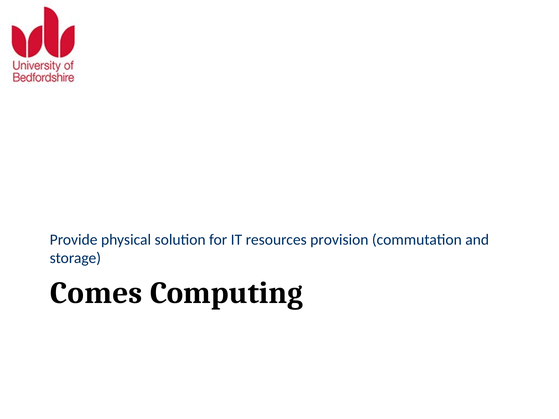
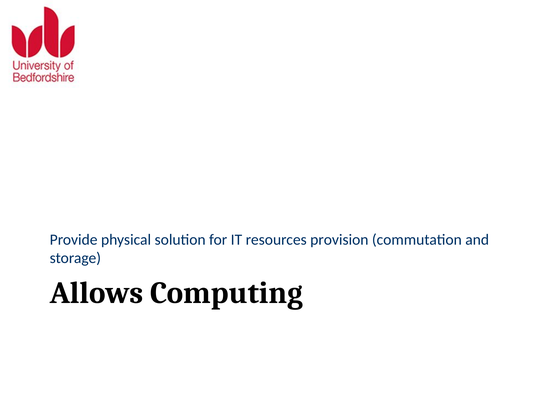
Comes: Comes -> Allows
